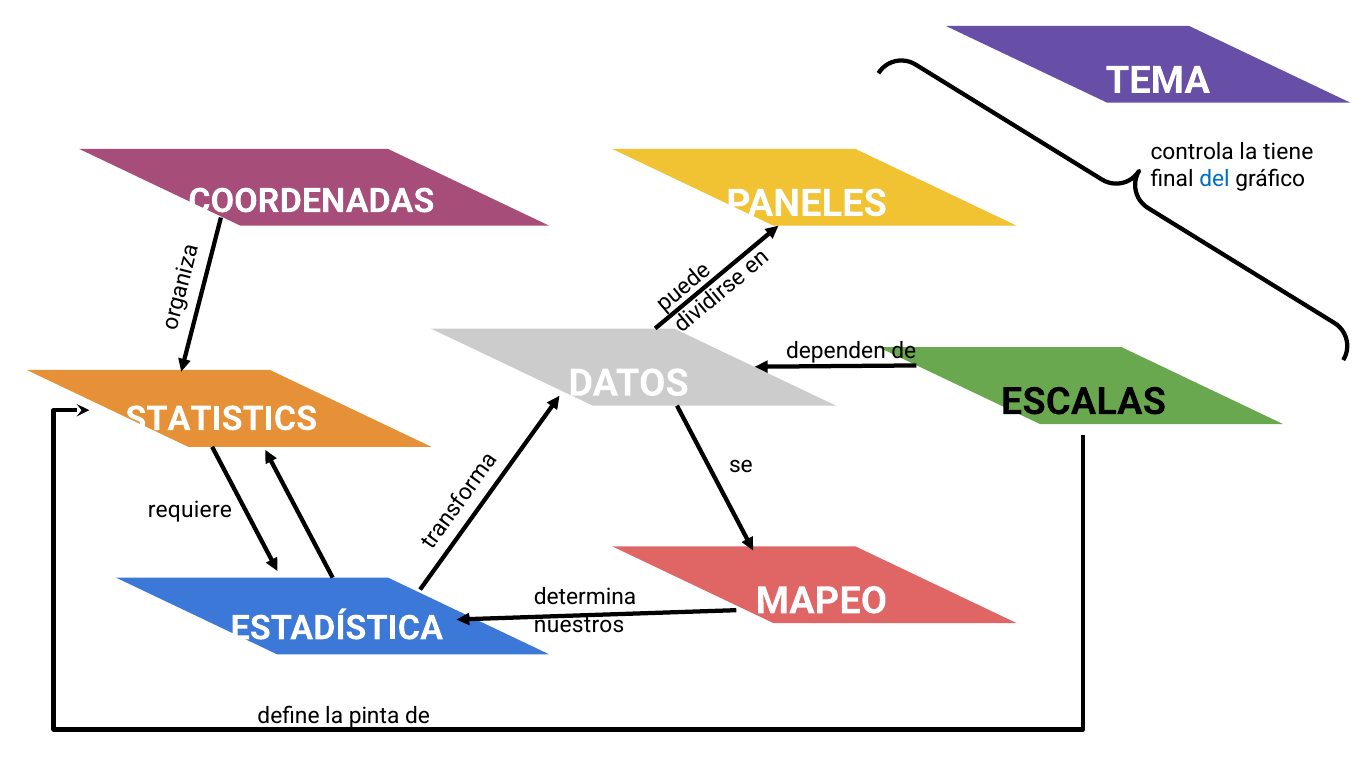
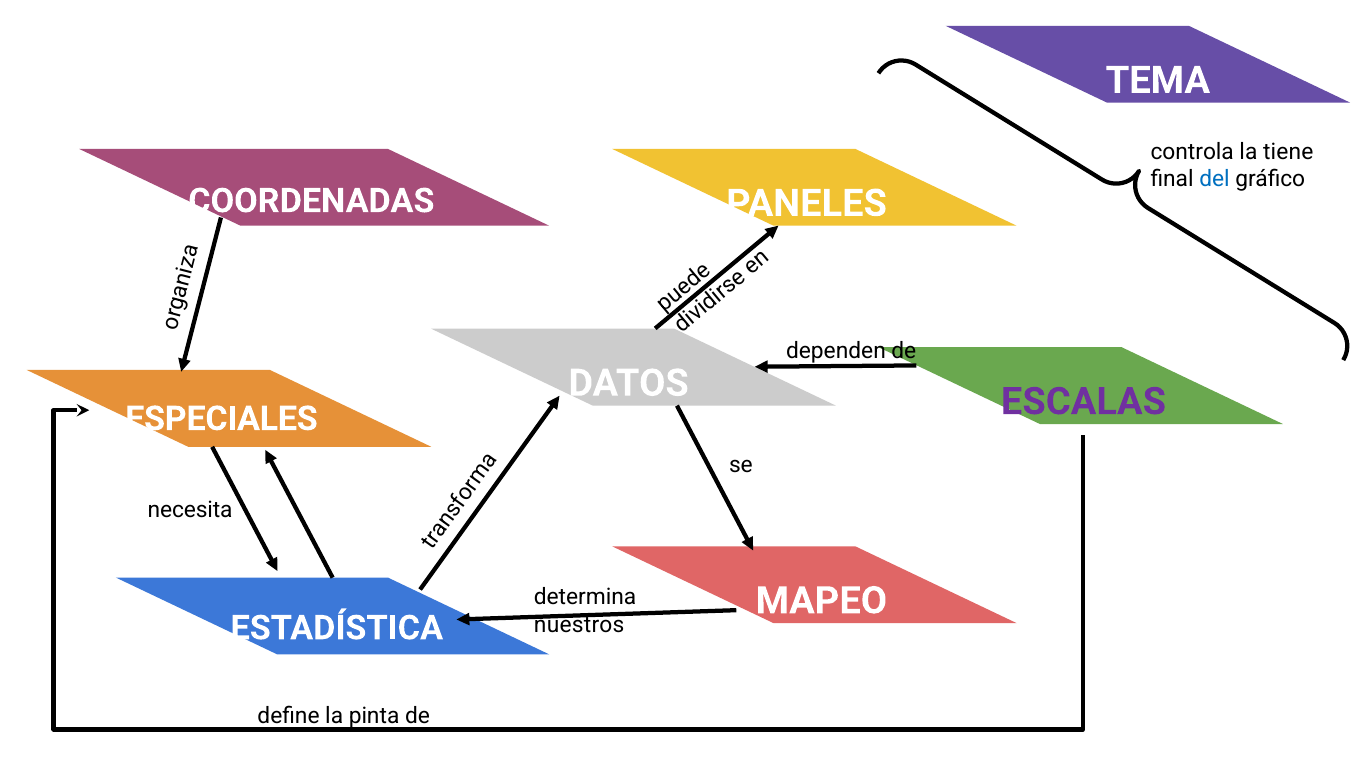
ESCALAS colour: black -> purple
STATISTICS: STATISTICS -> ESPECIALES
requiere: requiere -> necesita
